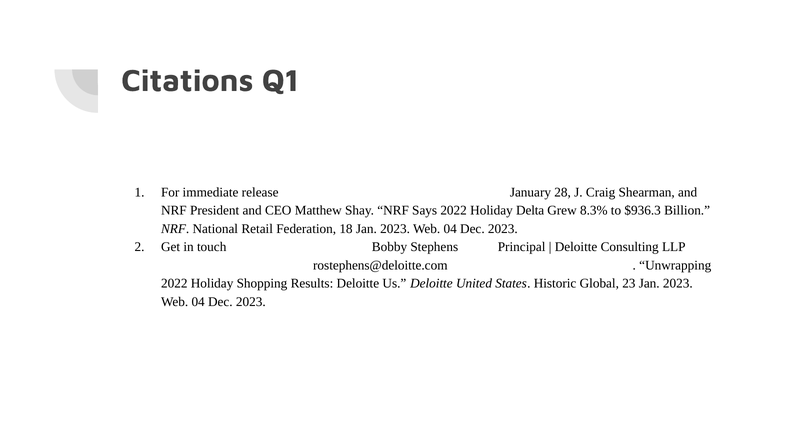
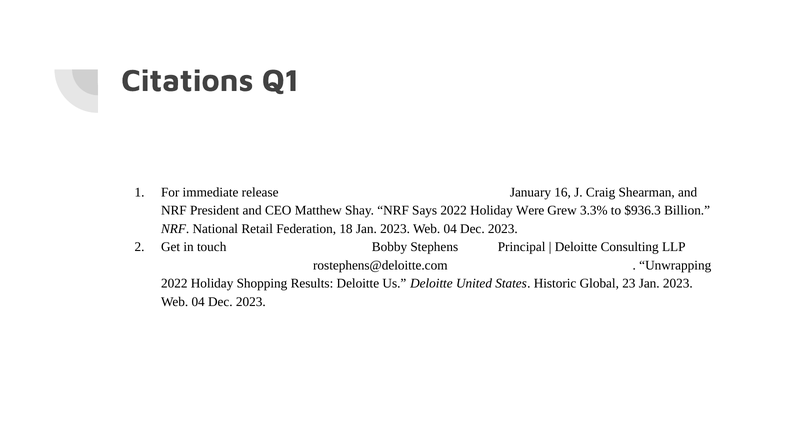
28: 28 -> 16
Delta: Delta -> Were
8.3%: 8.3% -> 3.3%
